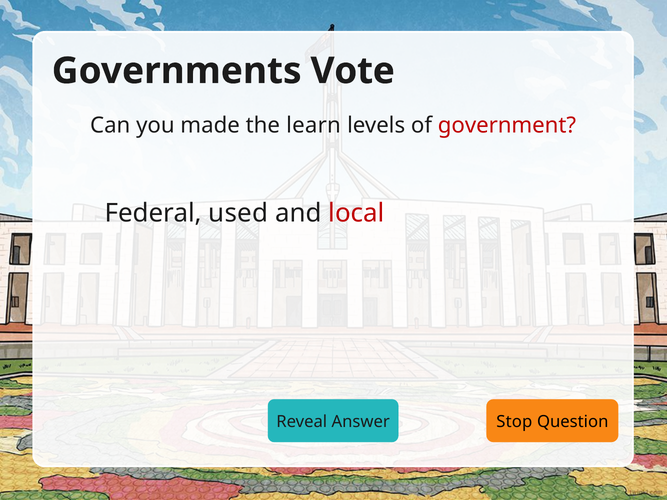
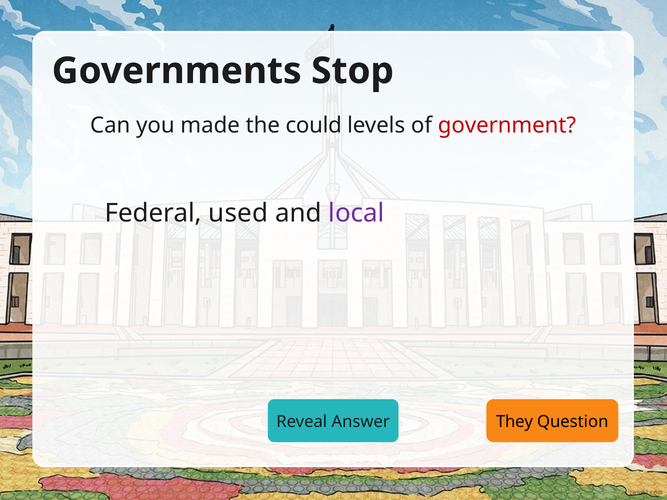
Vote: Vote -> Stop
learn: learn -> could
local colour: red -> purple
Stop: Stop -> They
